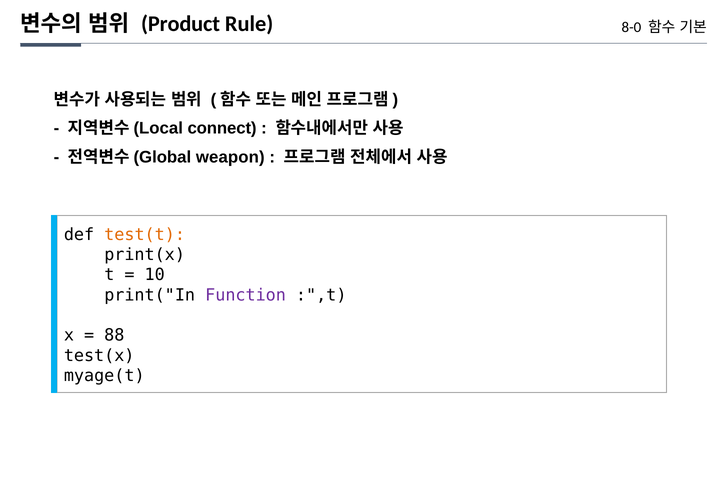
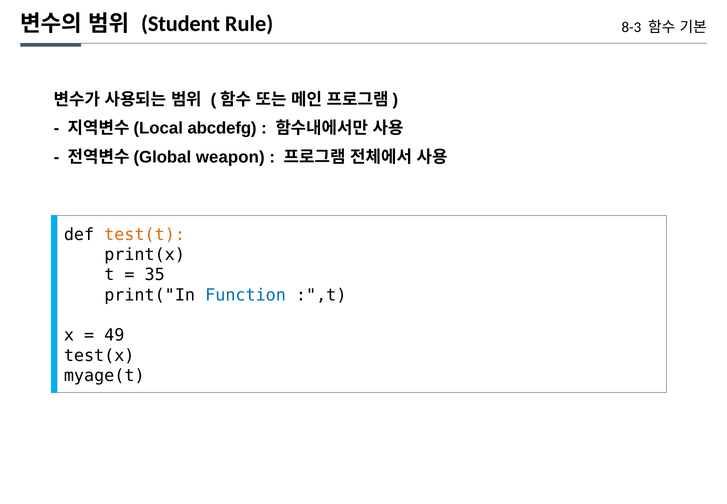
Product: Product -> Student
8-0: 8-0 -> 8-3
connect: connect -> abcdefg
10: 10 -> 35
Function colour: purple -> blue
88: 88 -> 49
